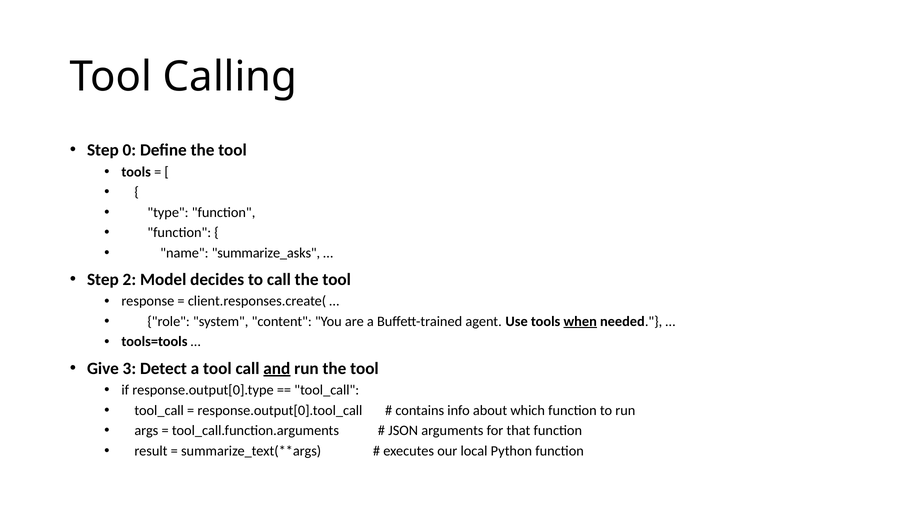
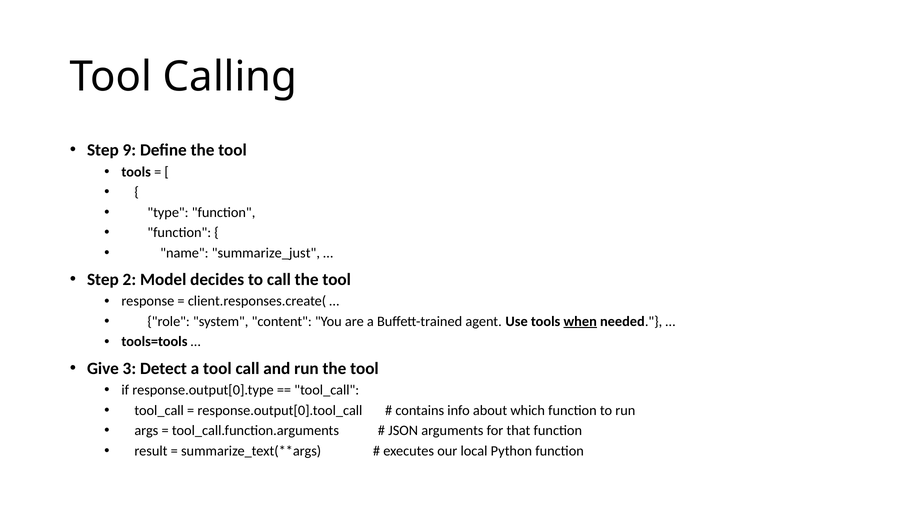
0: 0 -> 9
summarize_asks: summarize_asks -> summarize_just
and underline: present -> none
